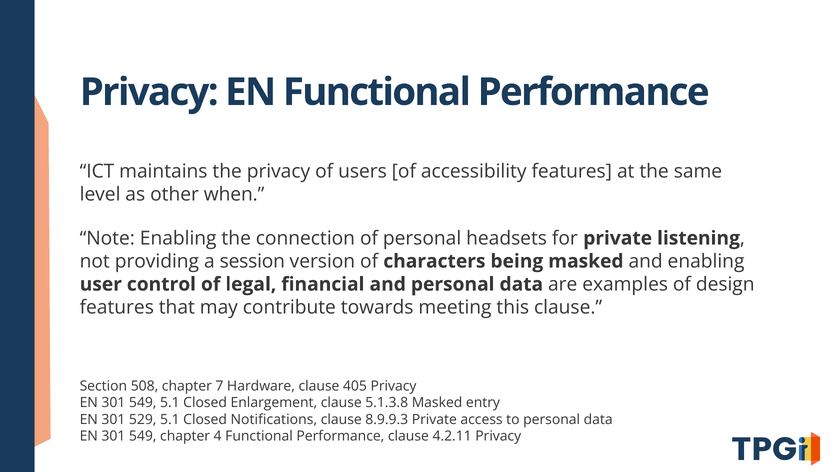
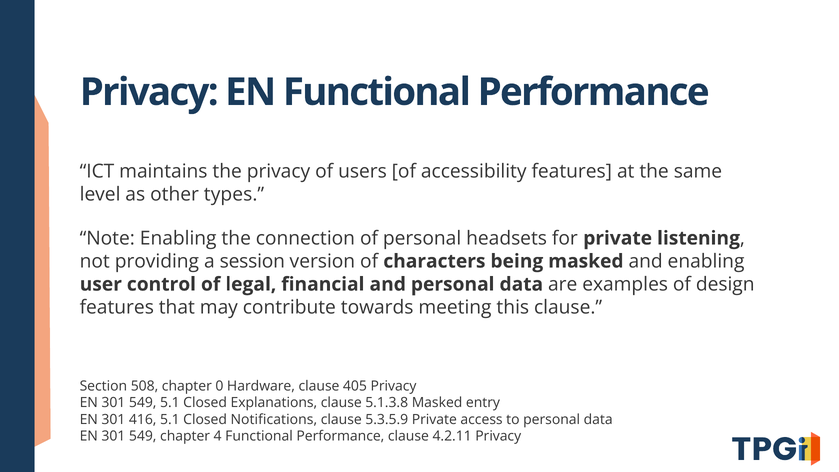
when: when -> types
7: 7 -> 0
Enlargement: Enlargement -> Explanations
529: 529 -> 416
8.9.9.3: 8.9.9.3 -> 5.3.5.9
